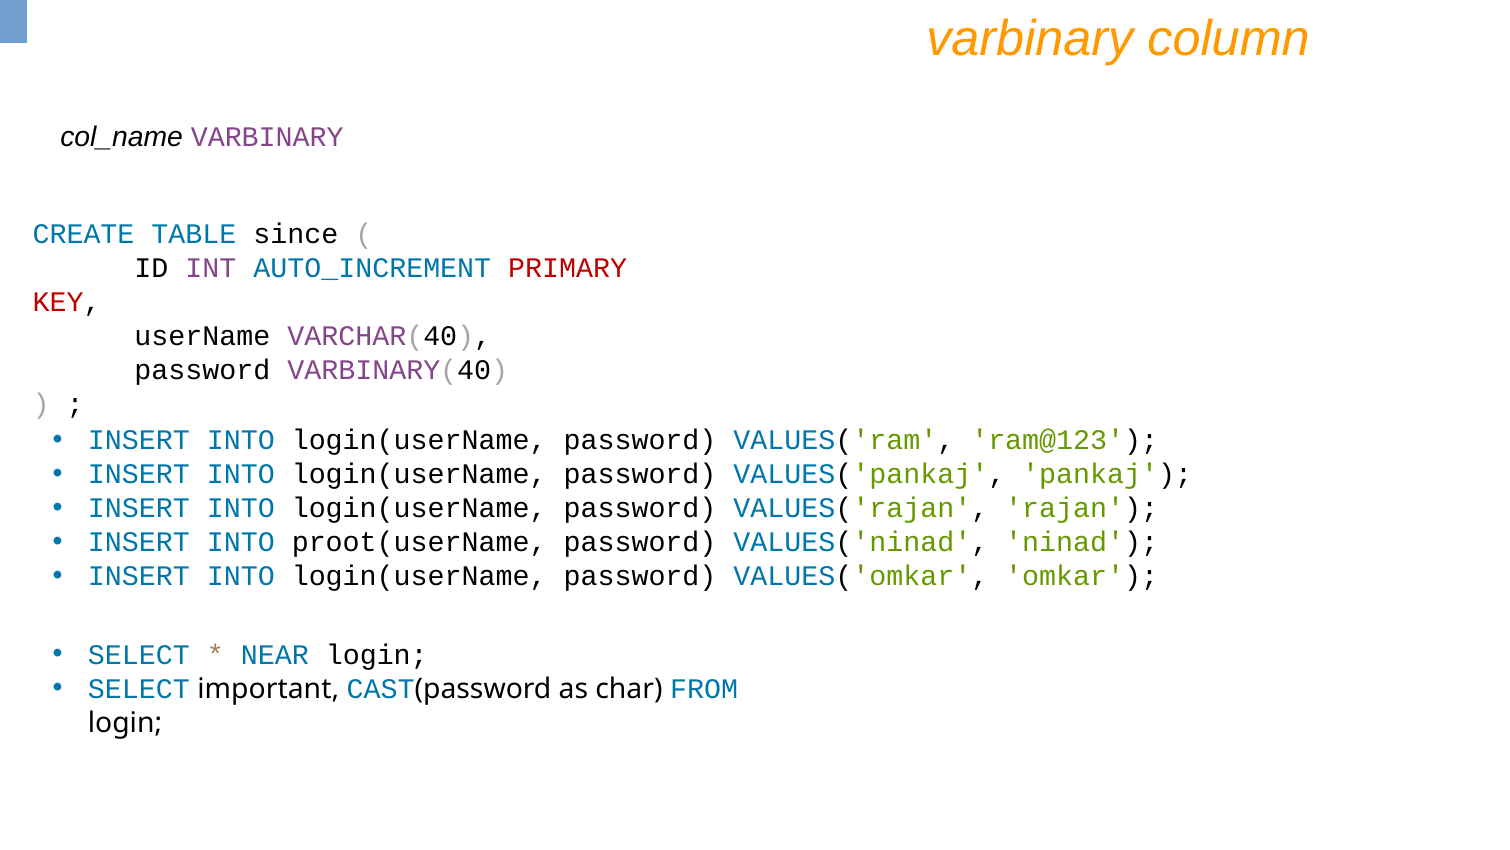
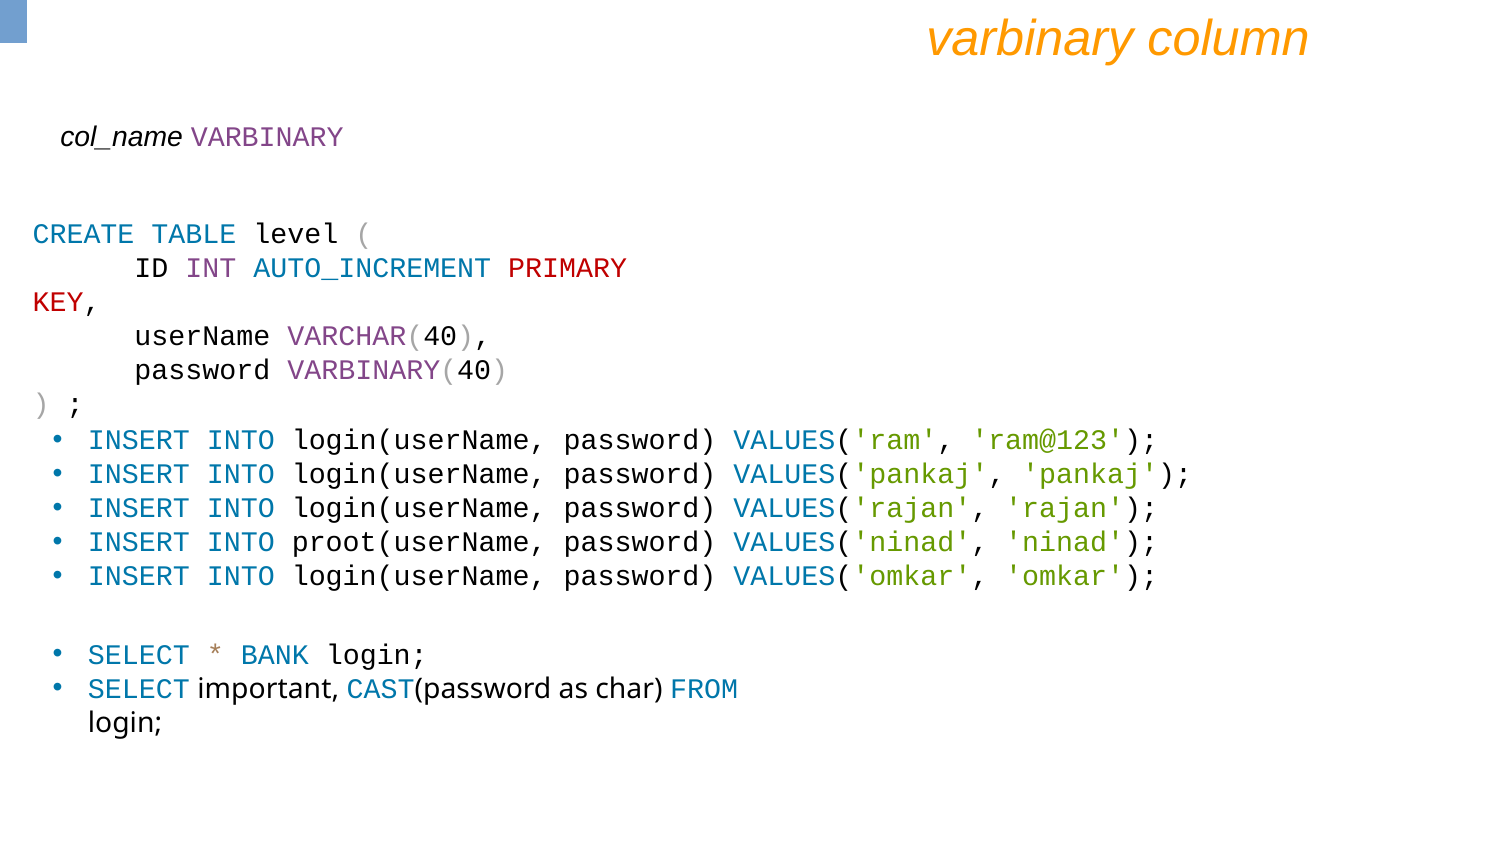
since: since -> level
NEAR: NEAR -> BANK
